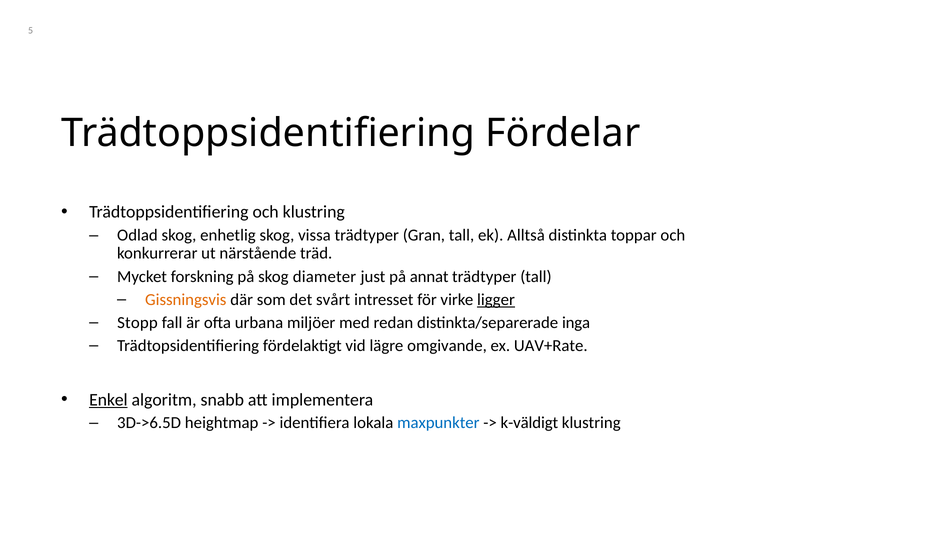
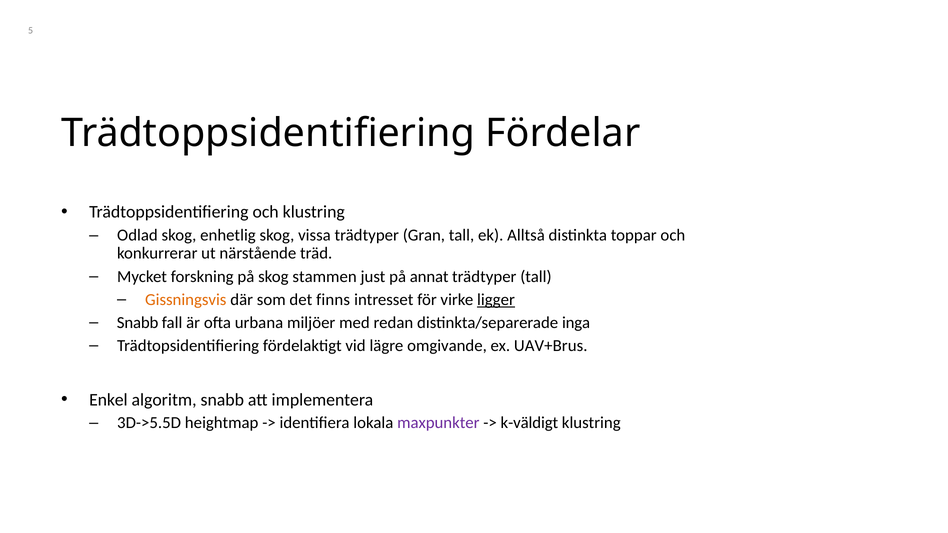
diameter: diameter -> stammen
svårt: svårt -> finns
Stopp at (137, 323): Stopp -> Snabb
UAV+Rate: UAV+Rate -> UAV+Brus
Enkel underline: present -> none
3D->6.5D: 3D->6.5D -> 3D->5.5D
maxpunkter colour: blue -> purple
